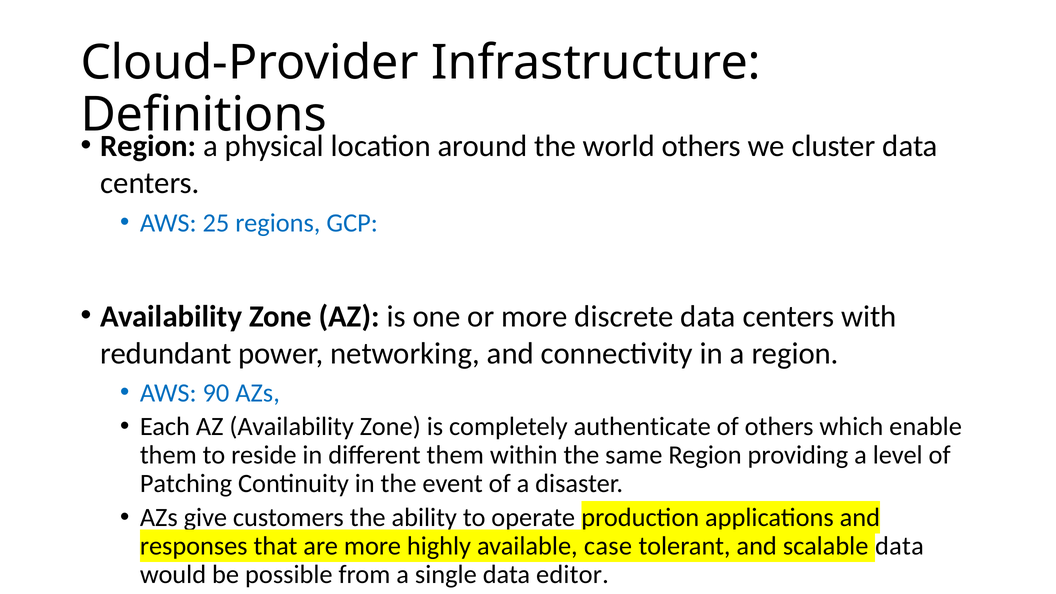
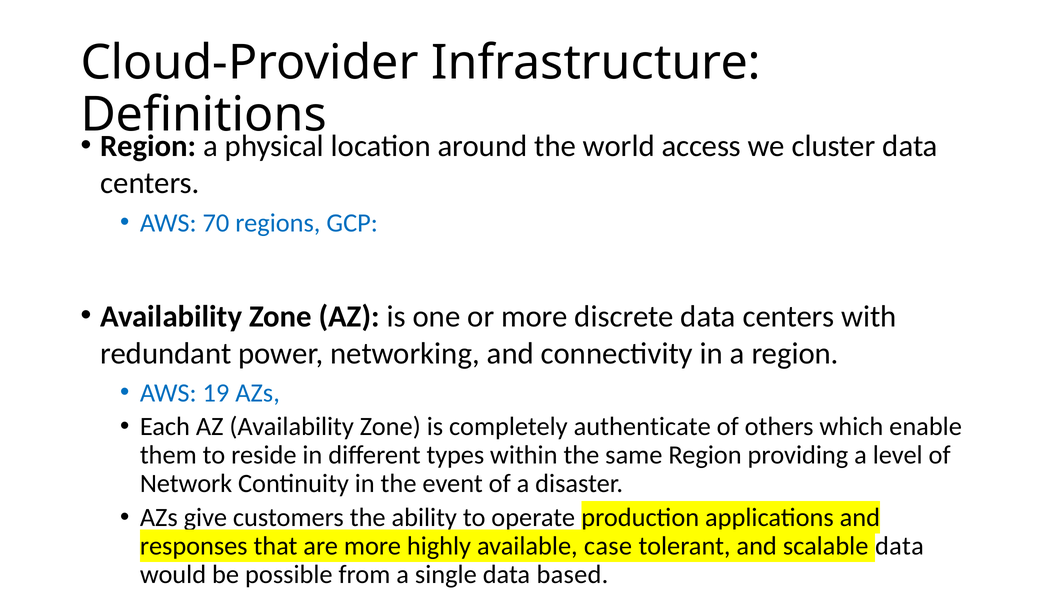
world others: others -> access
25: 25 -> 70
90: 90 -> 19
different them: them -> types
Patching: Patching -> Network
editor: editor -> based
